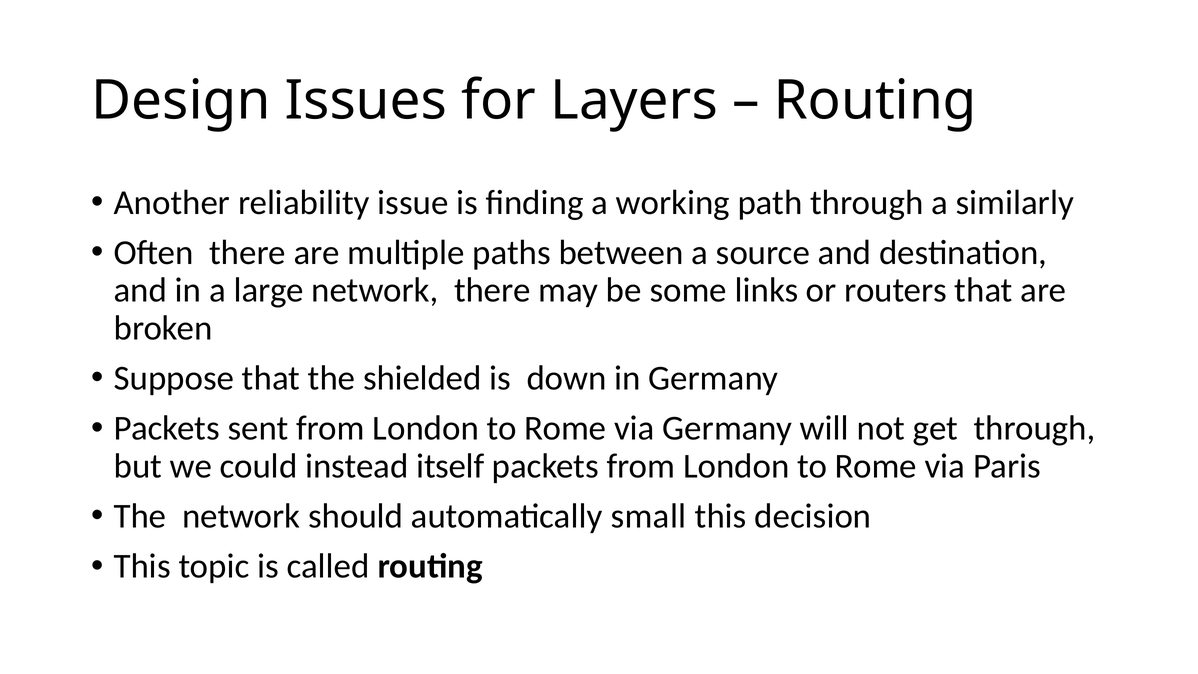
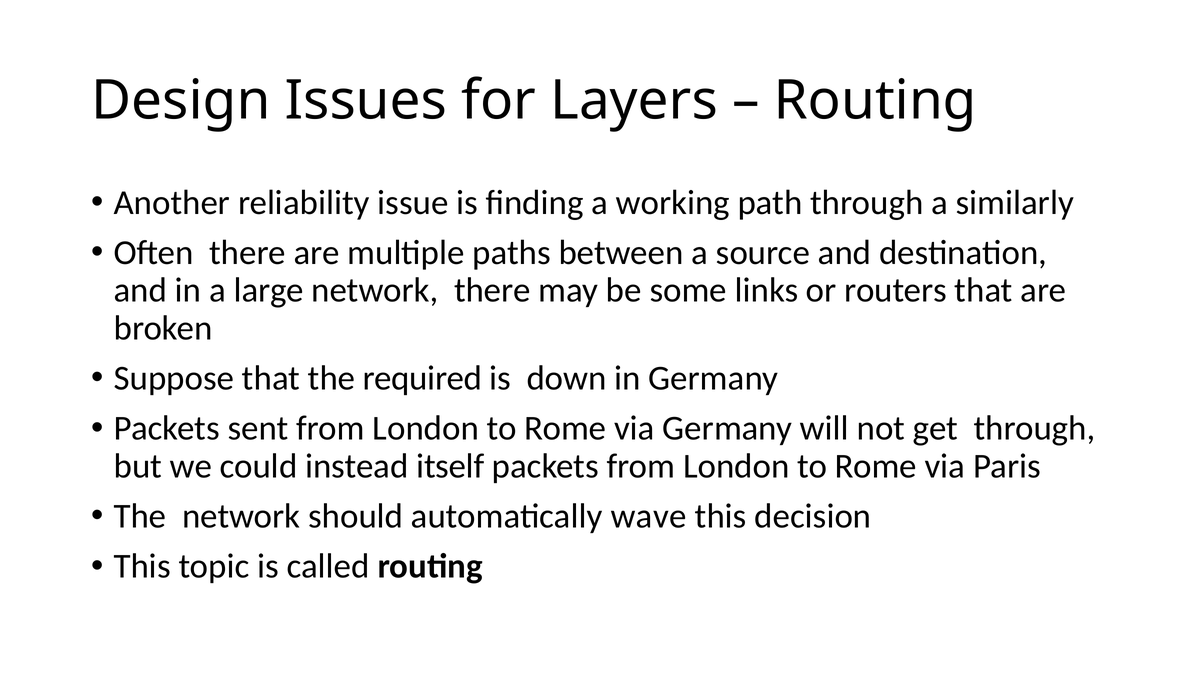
shielded: shielded -> required
small: small -> wave
